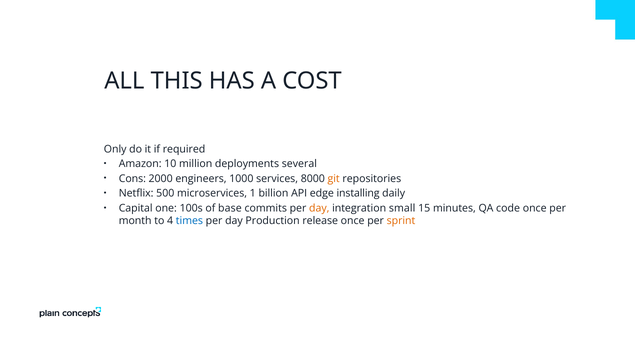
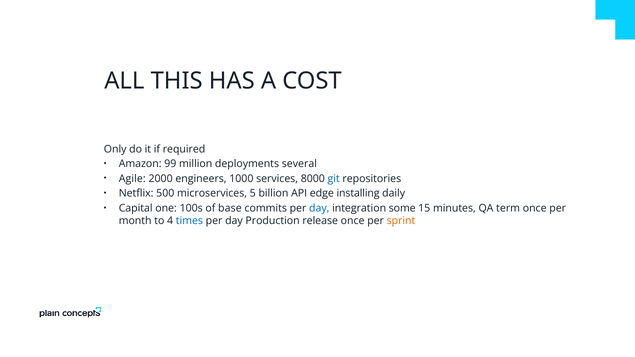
10: 10 -> 99
Cons: Cons -> Agile
git colour: orange -> blue
1: 1 -> 5
day at (319, 208) colour: orange -> blue
small: small -> some
code: code -> term
